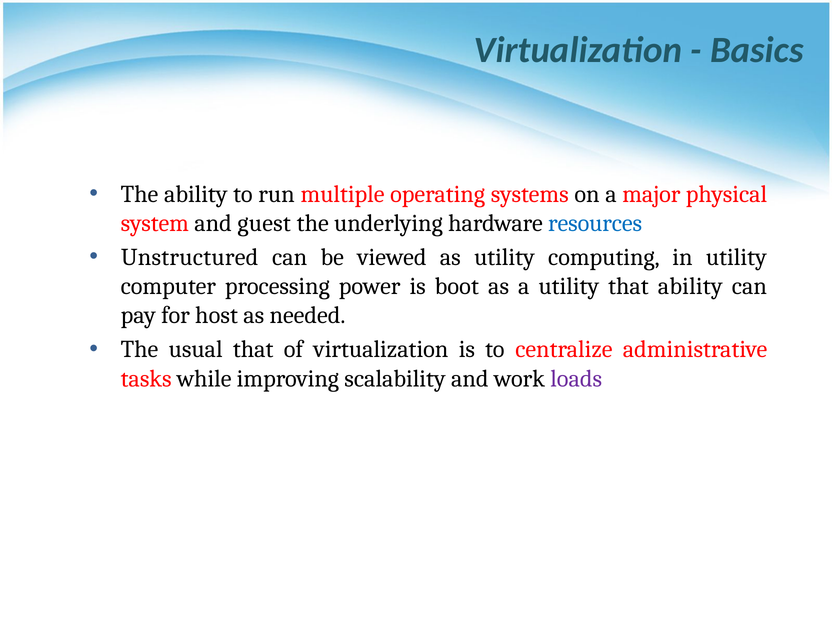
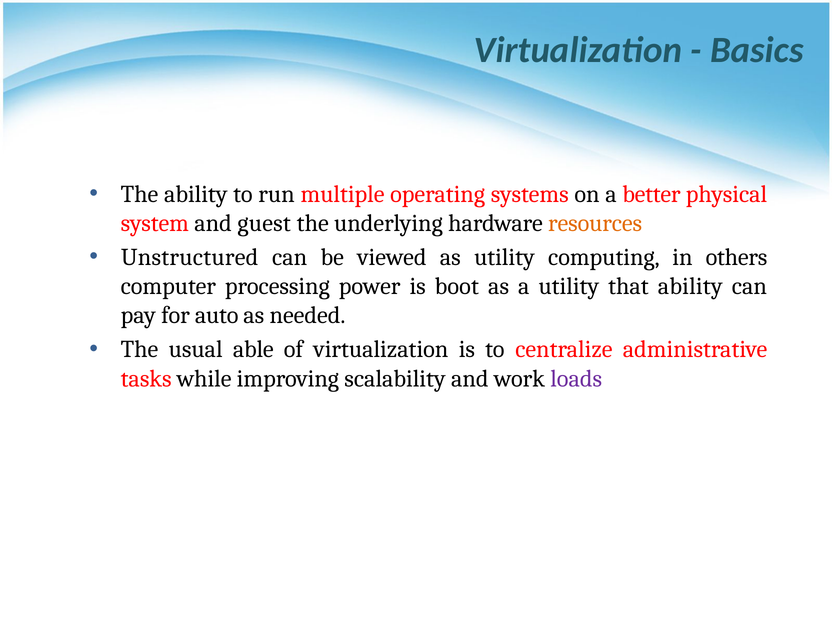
major: major -> better
resources colour: blue -> orange
in utility: utility -> others
host: host -> auto
usual that: that -> able
